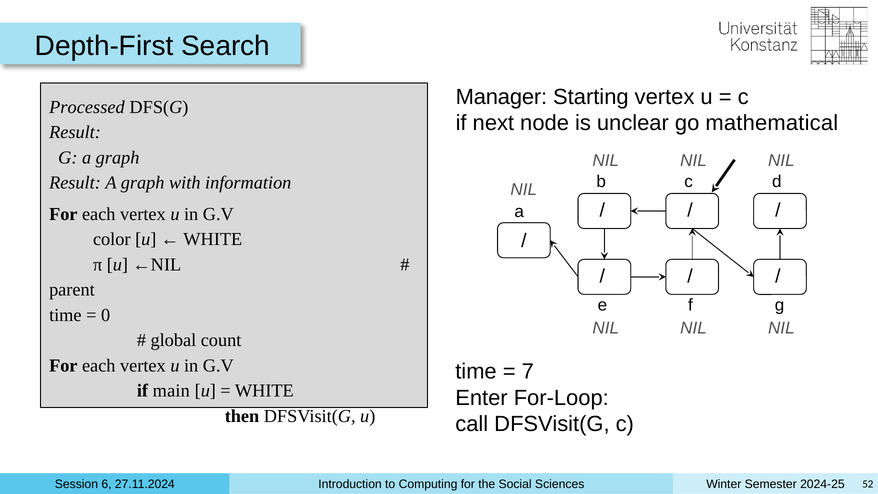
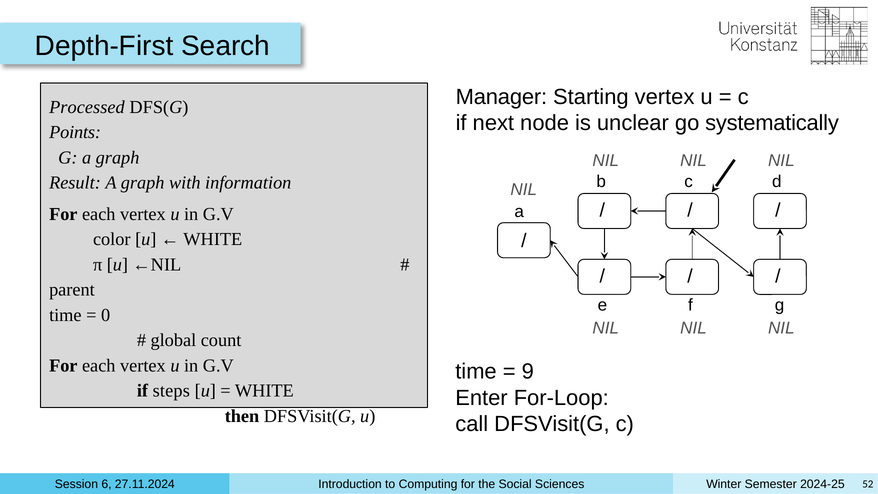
mathematical: mathematical -> systematically
Result at (75, 132): Result -> Points
7: 7 -> 9
main: main -> steps
